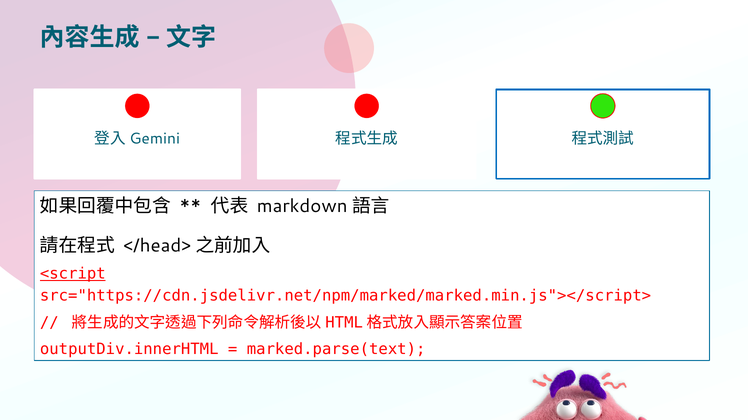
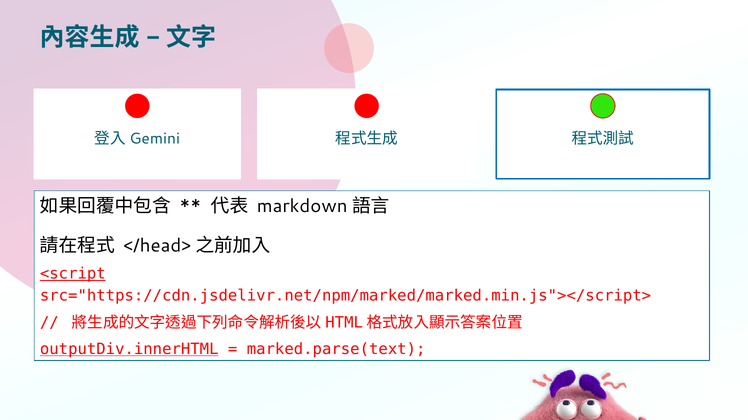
outputDiv.innerHTML underline: none -> present
